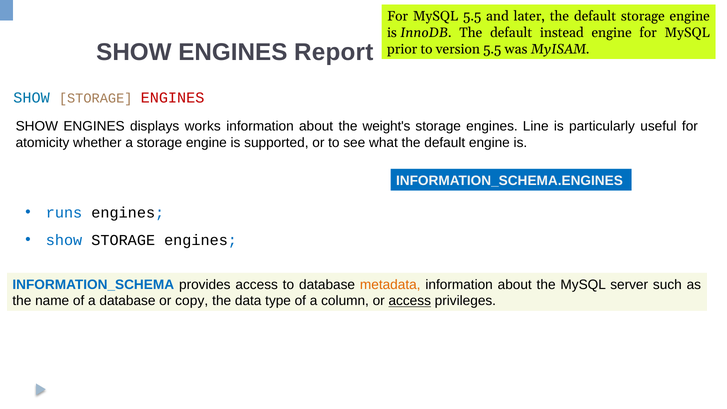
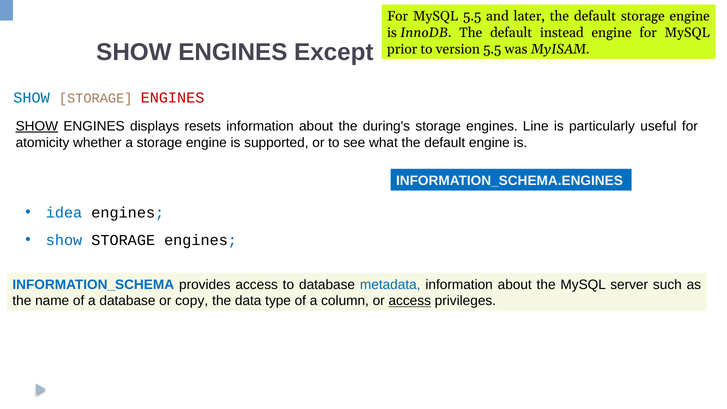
Report: Report -> Except
SHOW at (37, 126) underline: none -> present
works: works -> resets
weight's: weight's -> during's
runs: runs -> idea
metadata colour: orange -> blue
